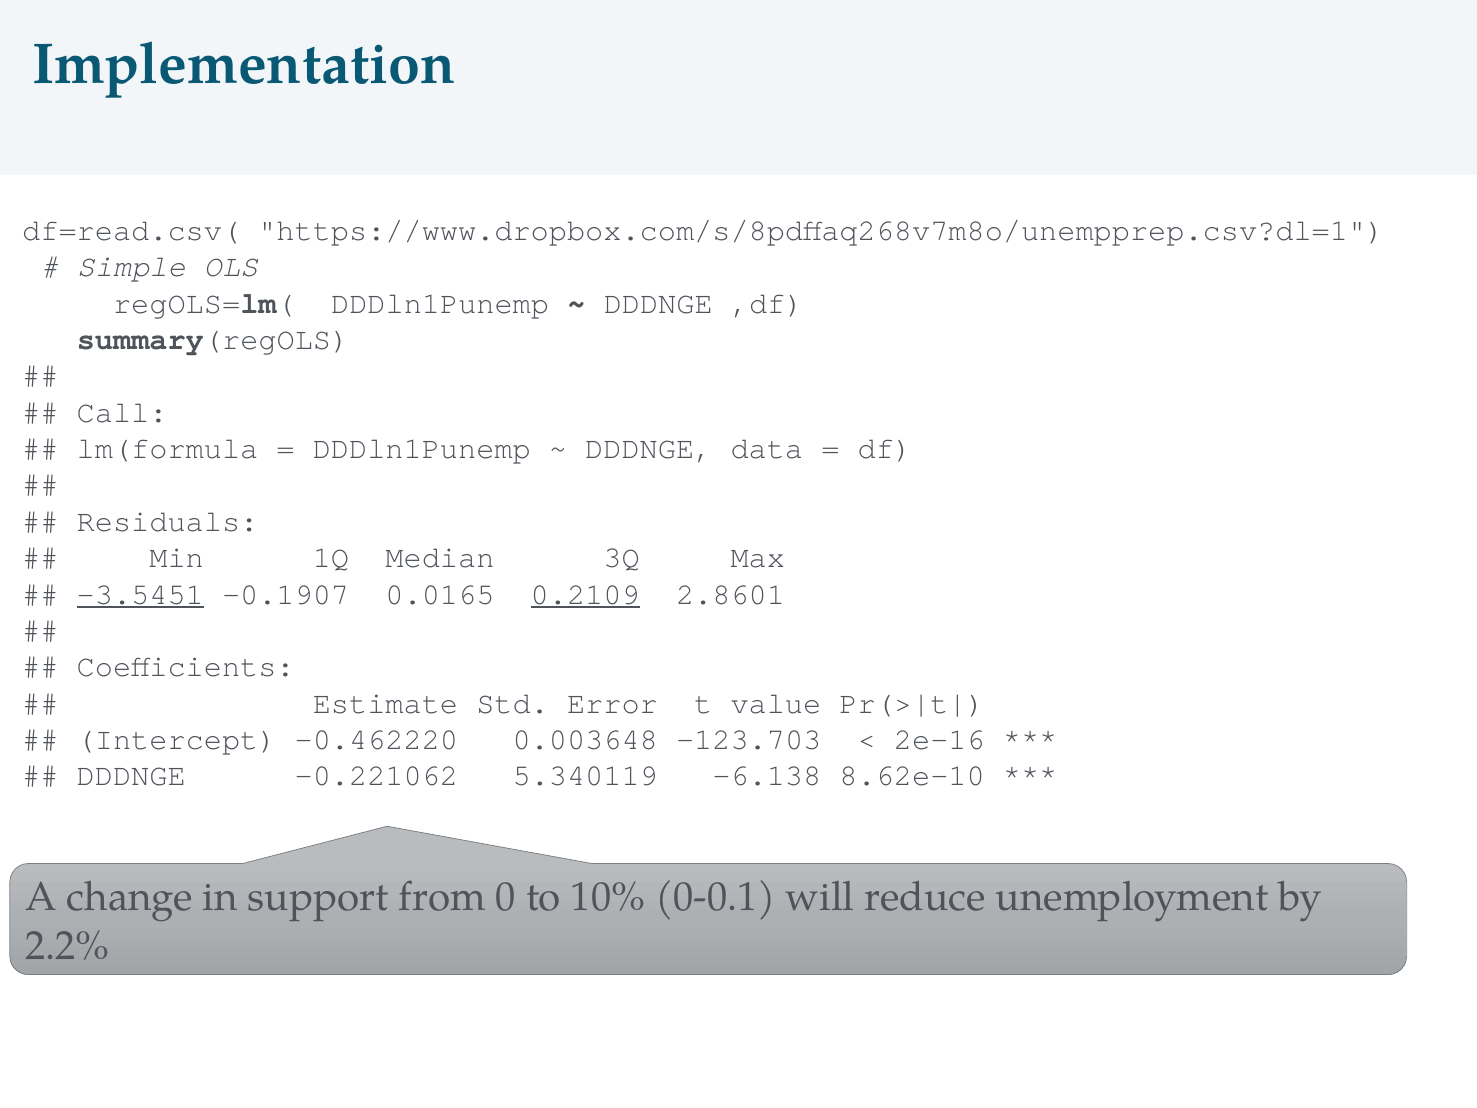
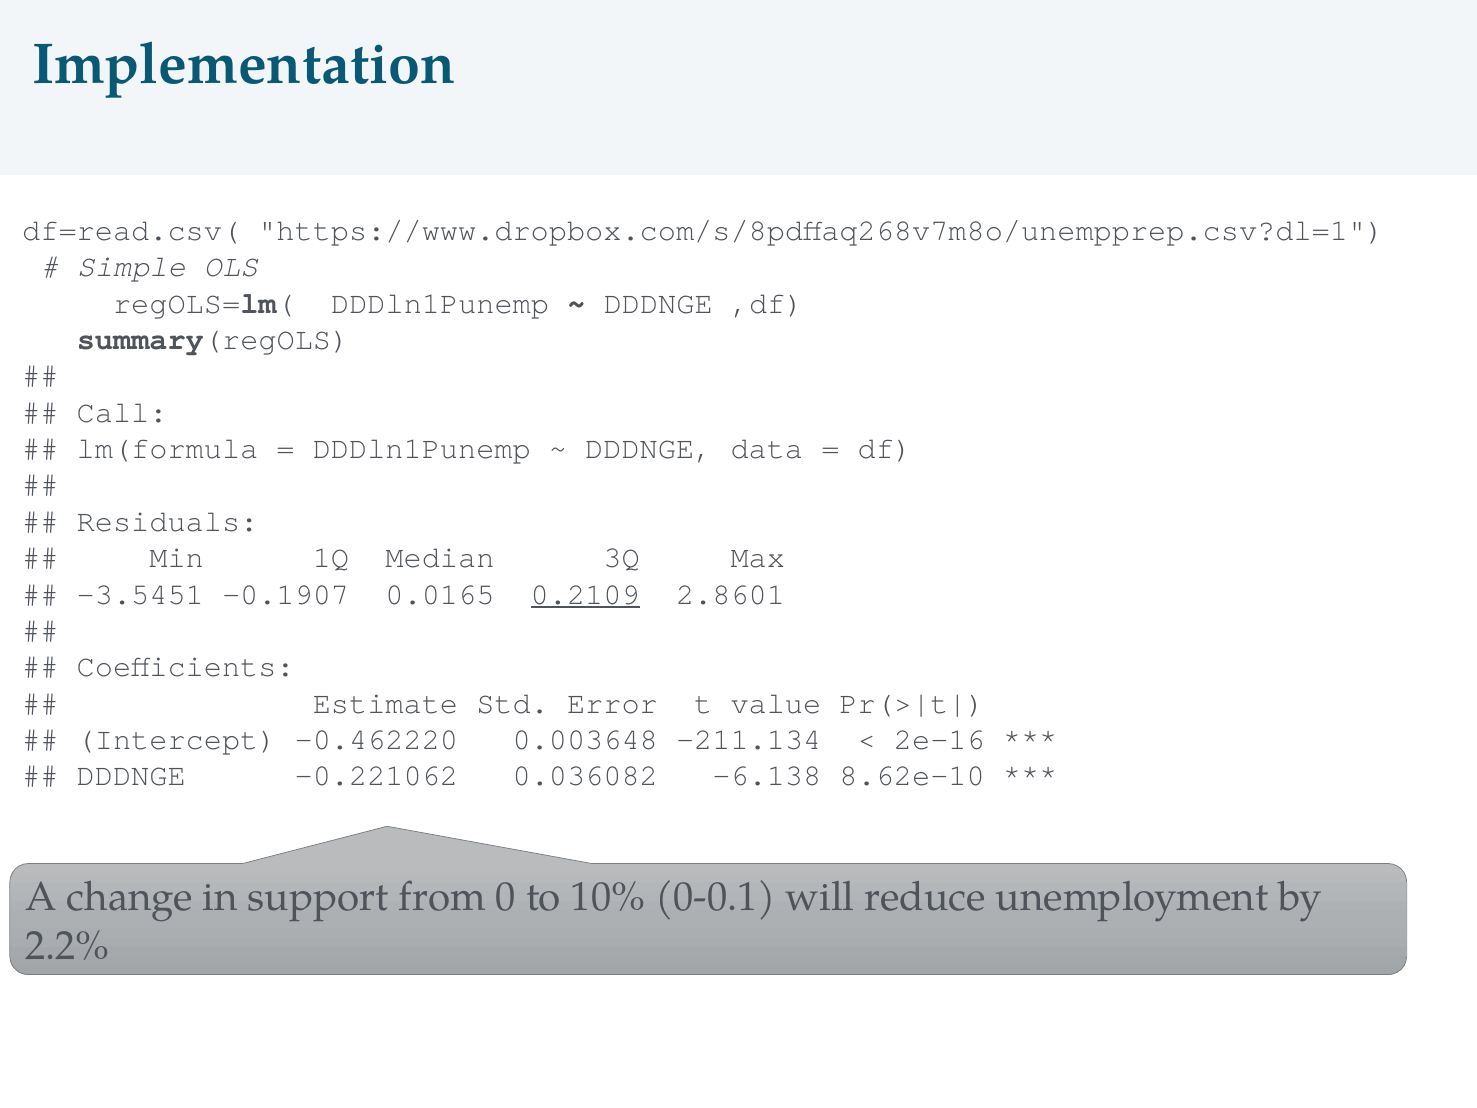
-3.5451 underline: present -> none
-123.703: -123.703 -> -211.134
5.340119: 5.340119 -> 0.036082
